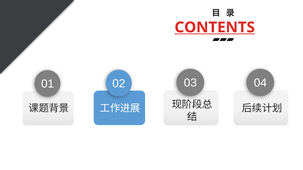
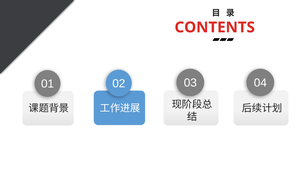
CONTENTS underline: present -> none
